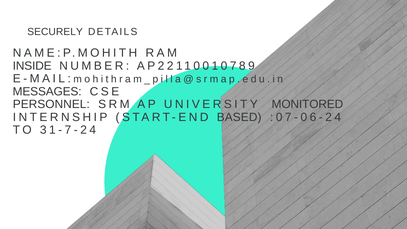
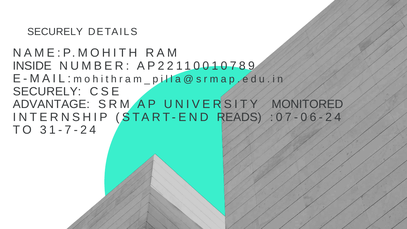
MESSAGES at (47, 92): MESSAGES -> SECURELY
PERSONNEL: PERSONNEL -> ADVANTAGE
BASED: BASED -> READS
